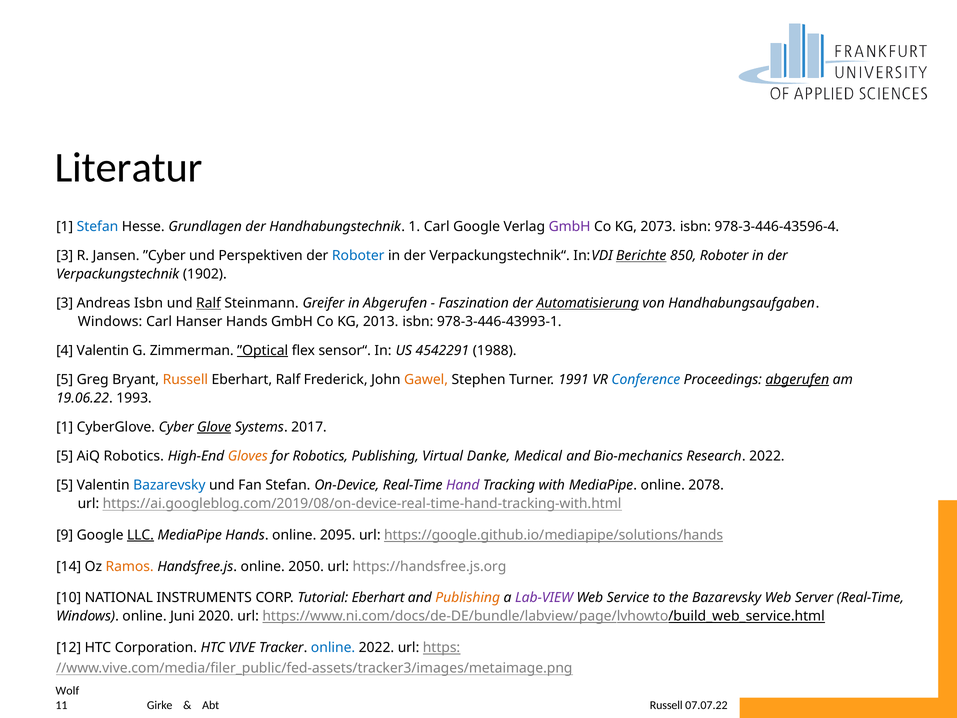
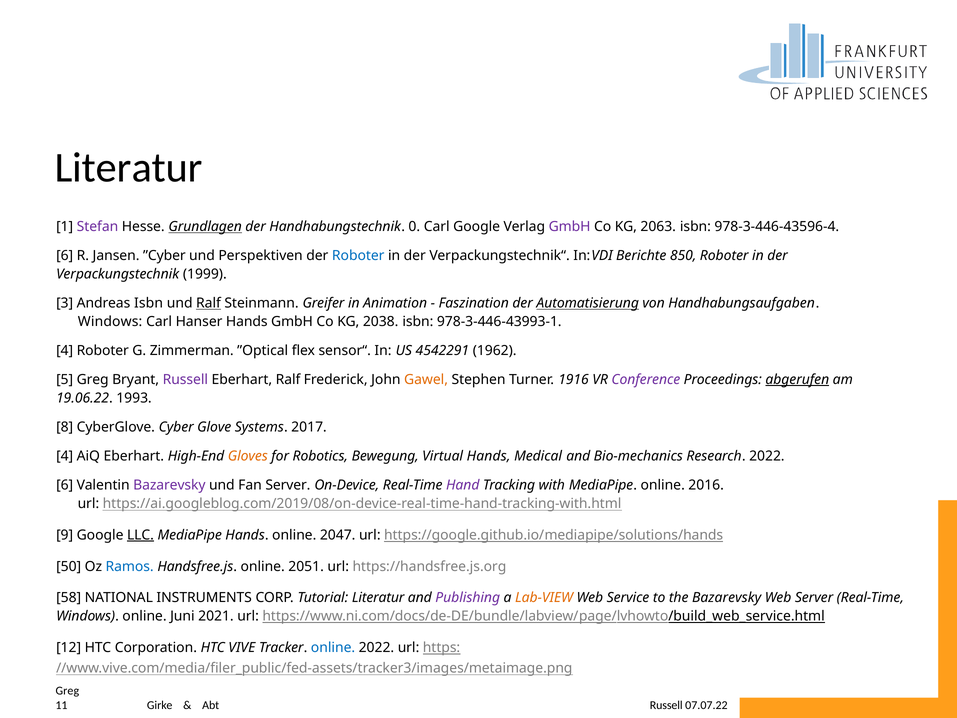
Stefan at (97, 227) colour: blue -> purple
Grundlagen underline: none -> present
Handhabungstechnik 1: 1 -> 0
2073: 2073 -> 2063
3 at (65, 256): 3 -> 6
Berichte underline: present -> none
1902: 1902 -> 1999
in Abgerufen: Abgerufen -> Animation
2013: 2013 -> 2038
4 Valentin: Valentin -> Roboter
”Optical underline: present -> none
1988: 1988 -> 1962
Russell at (185, 380) colour: orange -> purple
1991: 1991 -> 1916
Conference colour: blue -> purple
1 at (65, 427): 1 -> 8
Glove underline: present -> none
5 at (65, 456): 5 -> 4
AiQ Robotics: Robotics -> Eberhart
Robotics Publishing: Publishing -> Bewegung
Virtual Danke: Danke -> Hands
5 at (65, 485): 5 -> 6
Bazarevsky at (169, 485) colour: blue -> purple
Fan Stefan: Stefan -> Server
2078: 2078 -> 2016
2095: 2095 -> 2047
14: 14 -> 50
Ramos colour: orange -> blue
2050: 2050 -> 2051
10: 10 -> 58
Tutorial Eberhart: Eberhart -> Literatur
Publishing at (468, 597) colour: orange -> purple
Lab-VIEW colour: purple -> orange
2020: 2020 -> 2021
Wolf at (67, 691): Wolf -> Greg
